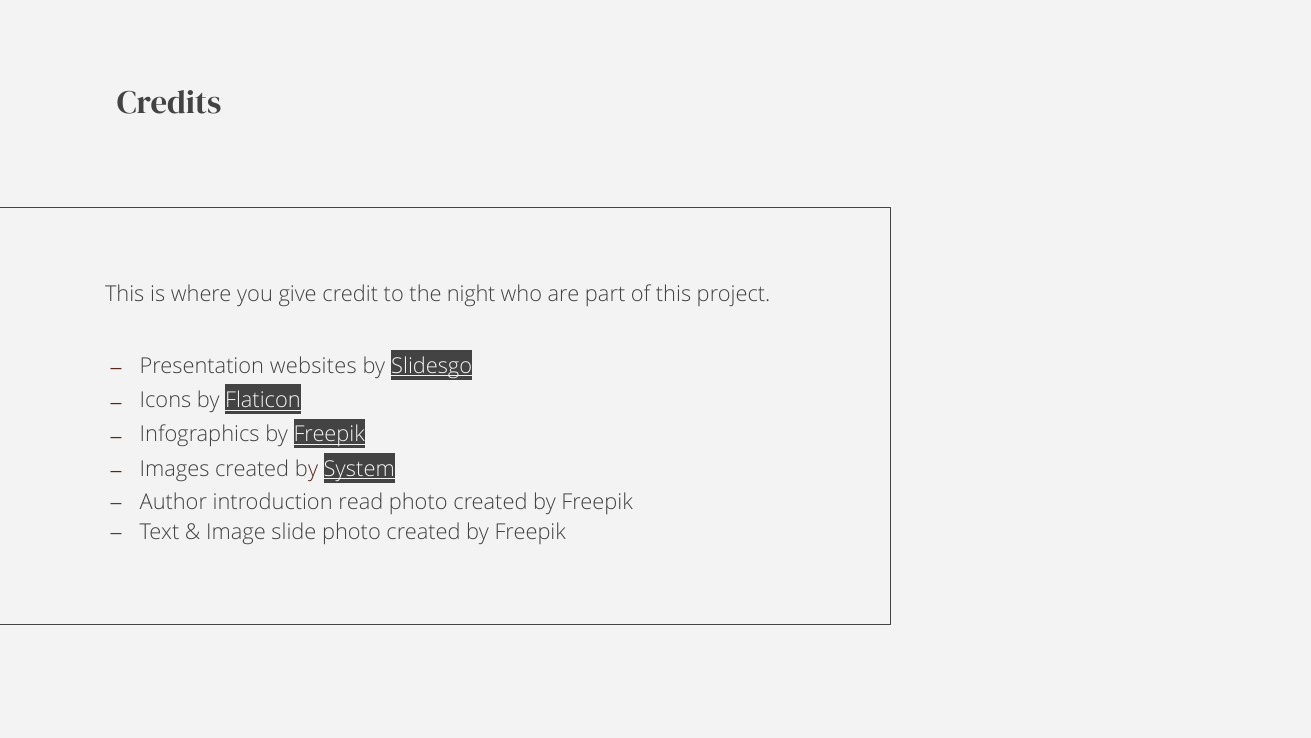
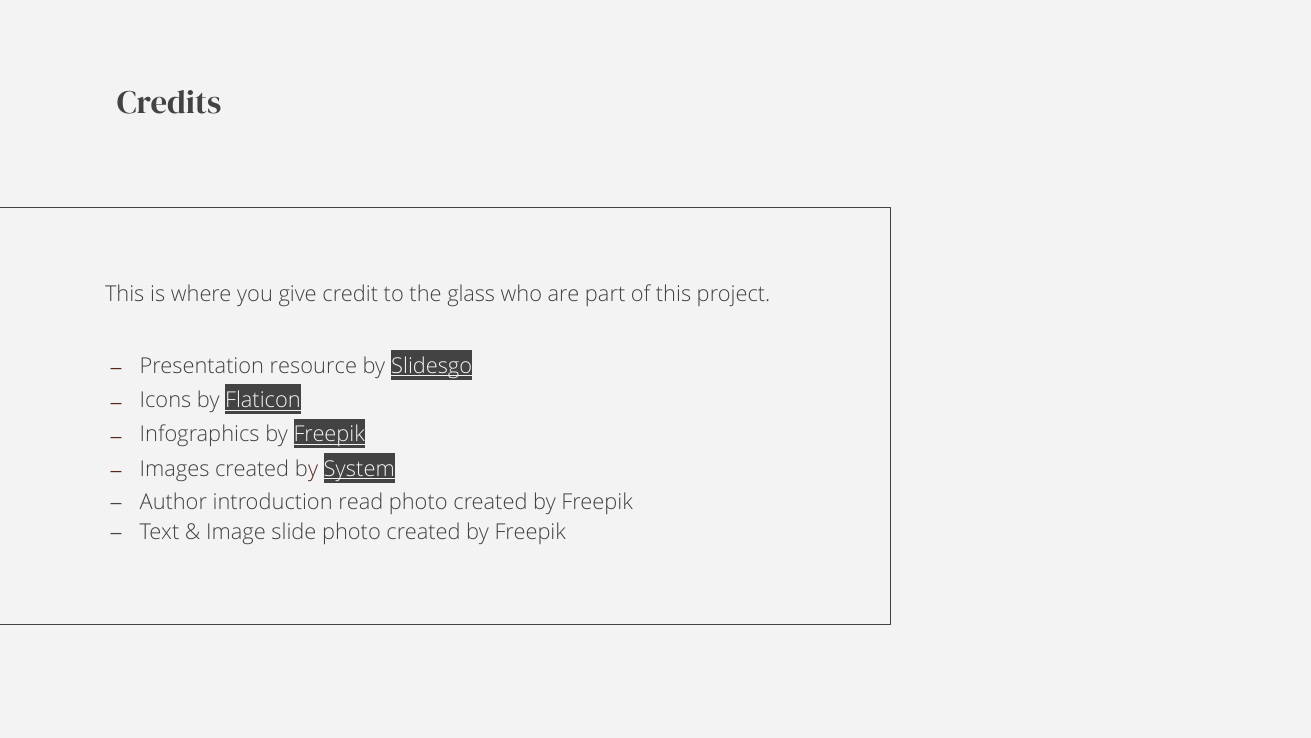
night: night -> glass
websites: websites -> resource
